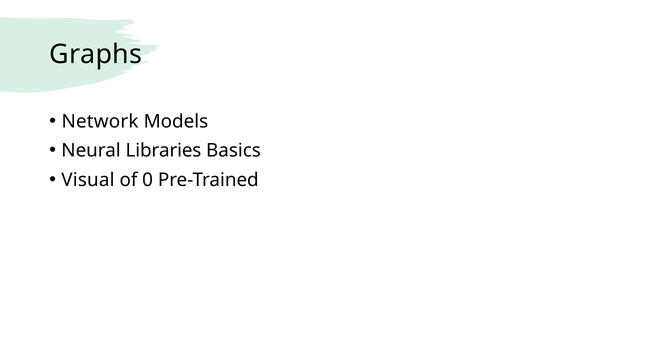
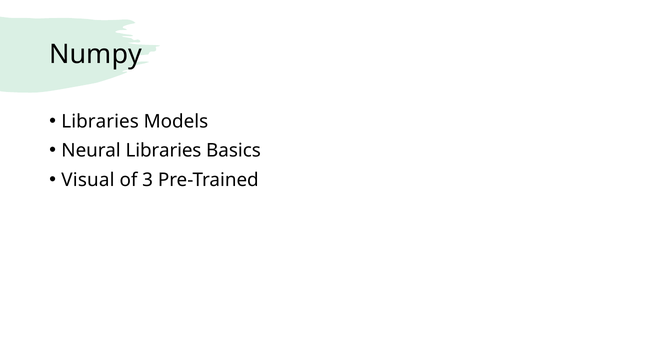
Graphs: Graphs -> Numpy
Network at (100, 122): Network -> Libraries
0: 0 -> 3
